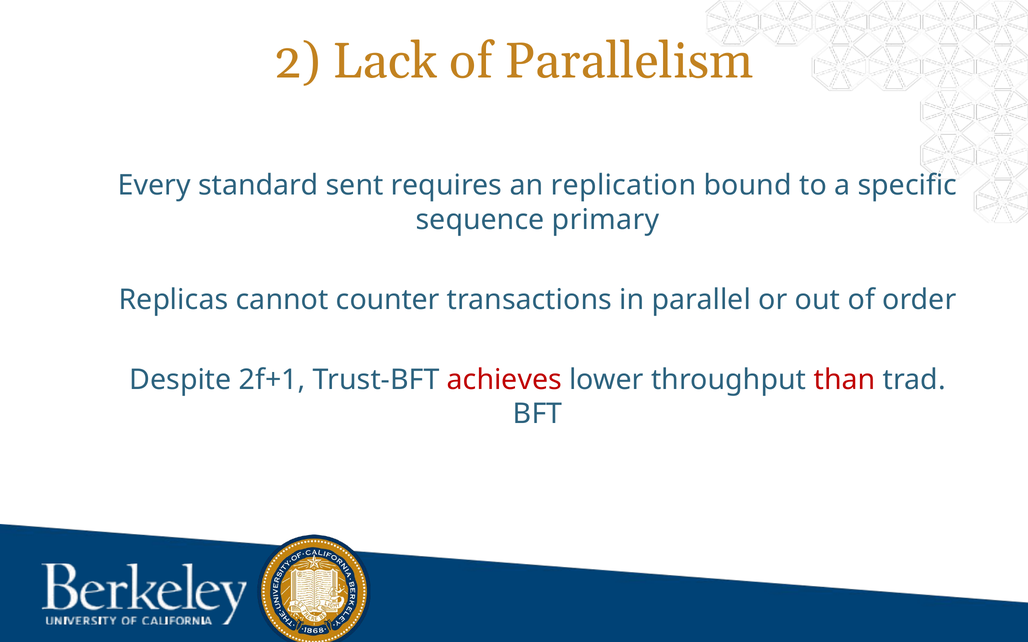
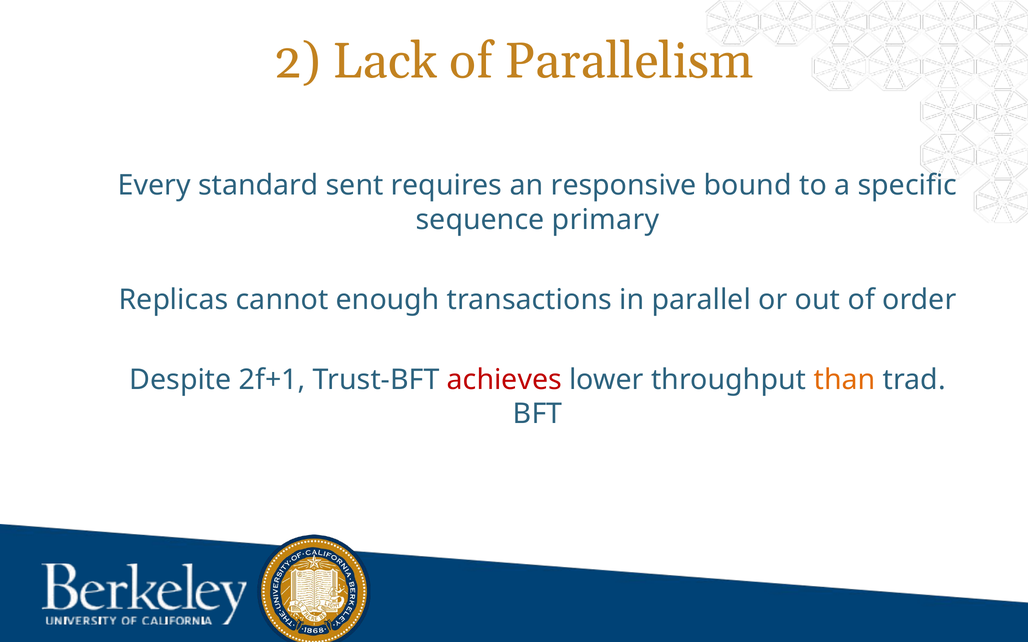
replication: replication -> responsive
counter: counter -> enough
than colour: red -> orange
